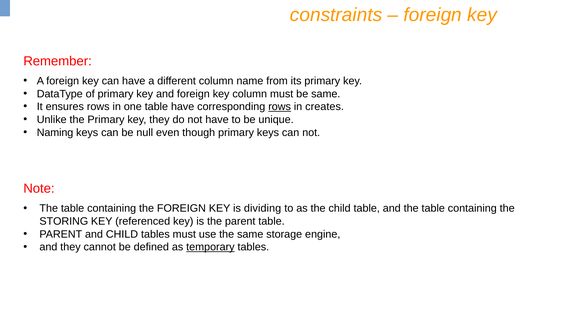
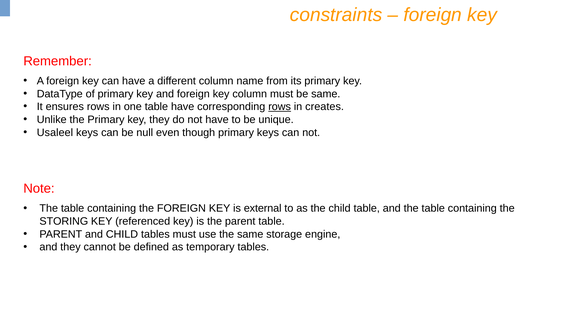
Naming: Naming -> Usaleel
dividing: dividing -> external
temporary underline: present -> none
